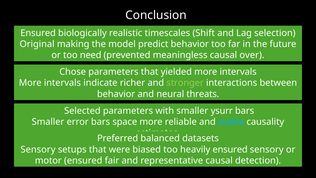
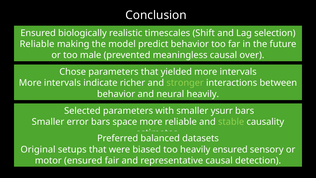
Original at (37, 44): Original -> Reliable
need: need -> male
neural threats: threats -> heavily
stable colour: light blue -> light green
Sensory at (38, 149): Sensory -> Original
